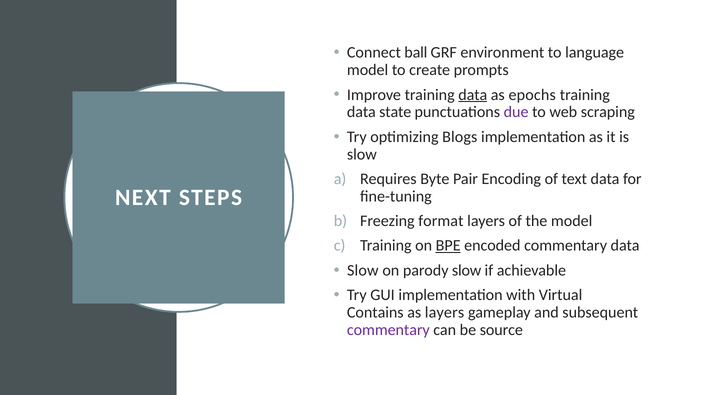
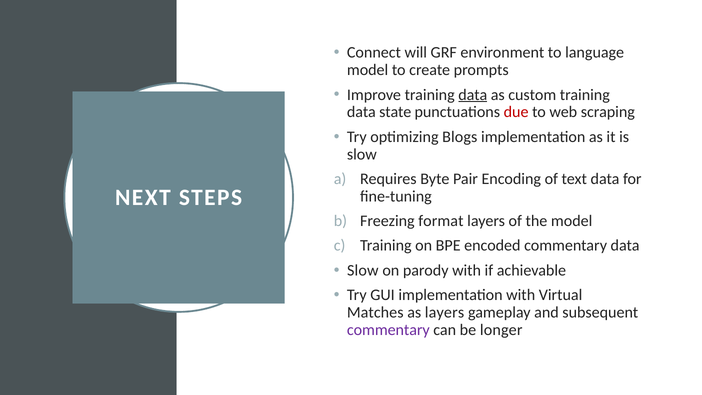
ball: ball -> will
epochs: epochs -> custom
due colour: purple -> red
BPE underline: present -> none
parody slow: slow -> with
Contains: Contains -> Matches
source: source -> longer
